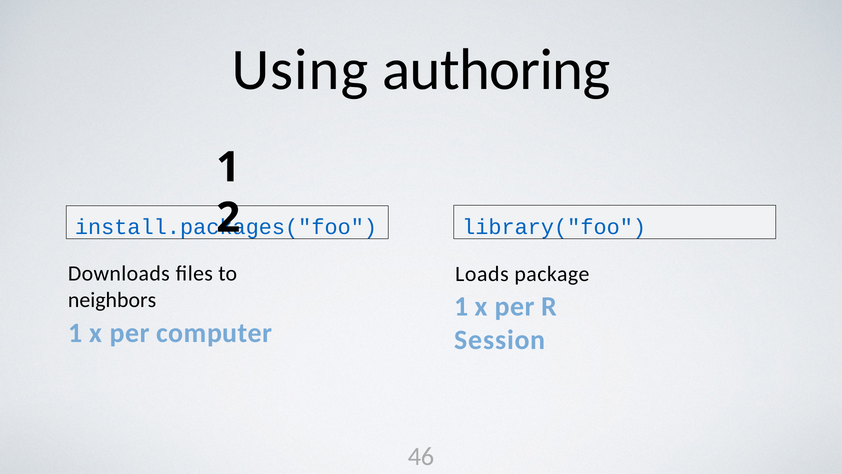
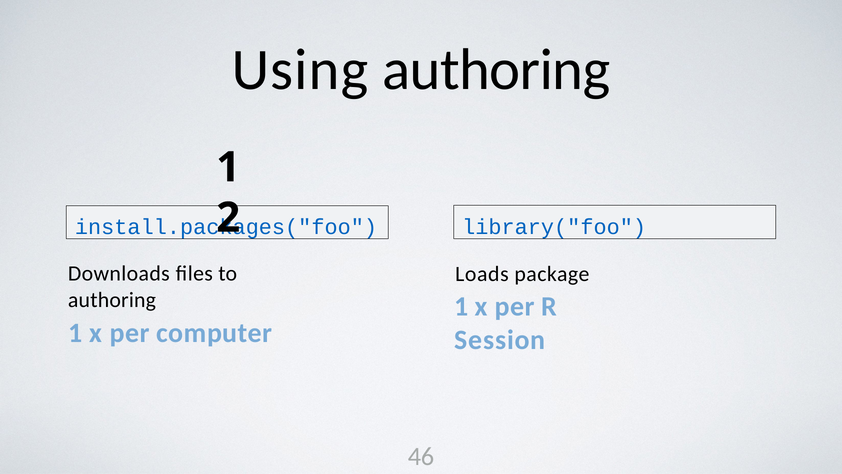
neighbors at (112, 300): neighbors -> authoring
